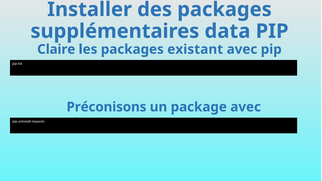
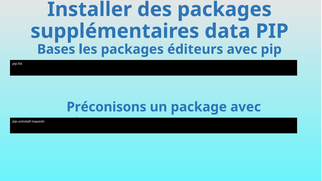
Claire: Claire -> Bases
existant: existant -> éditeurs
